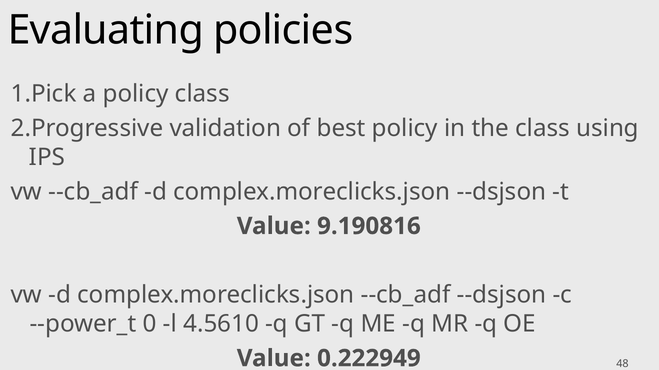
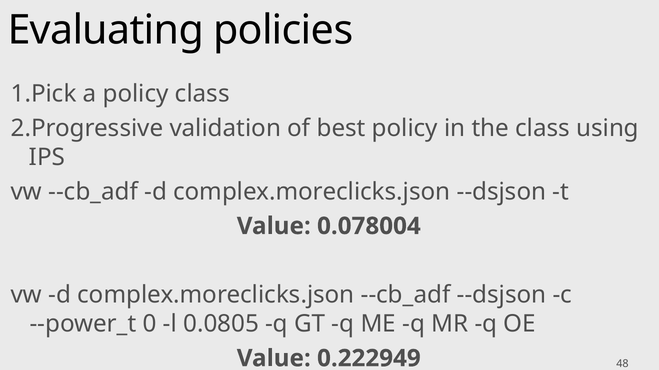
9.190816: 9.190816 -> 0.078004
4.5610: 4.5610 -> 0.0805
